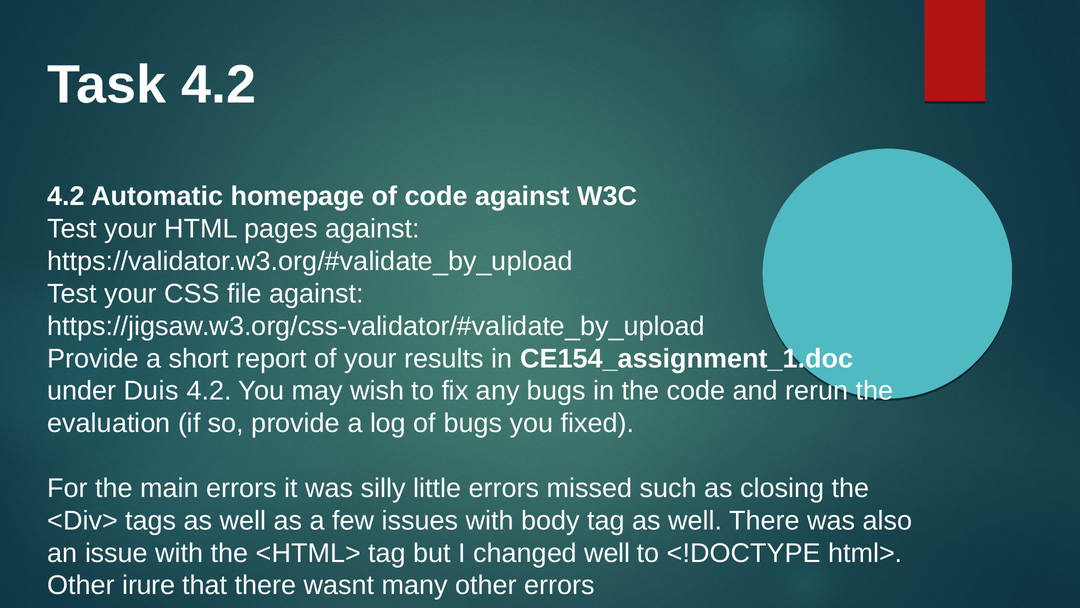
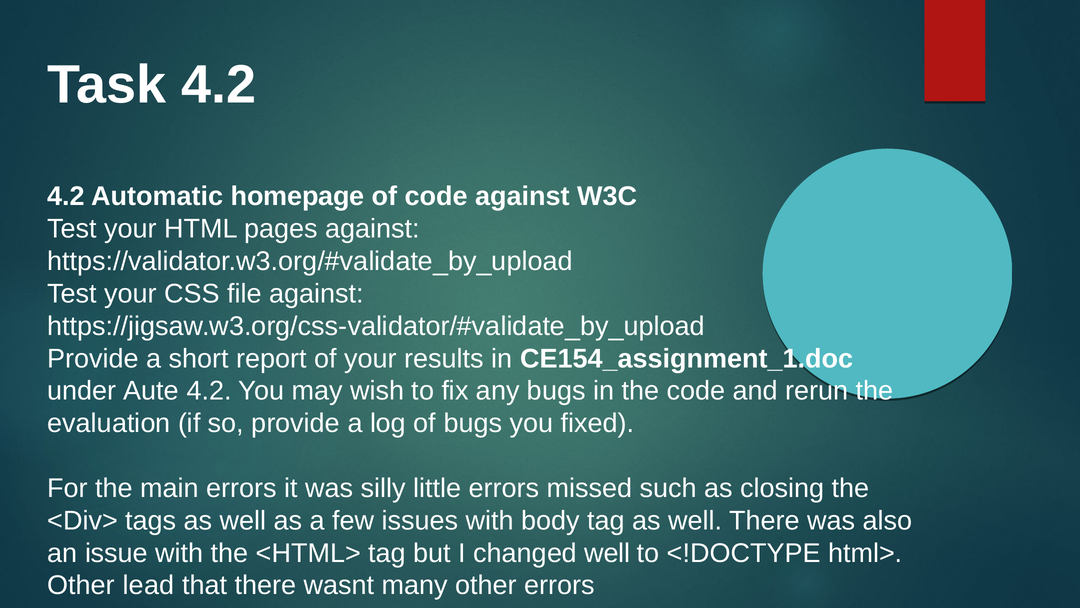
Duis: Duis -> Aute
irure: irure -> lead
